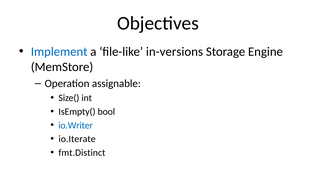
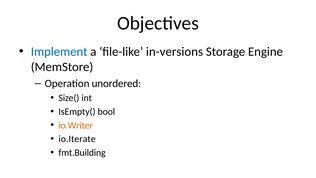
assignable: assignable -> unordered
io.Writer colour: blue -> orange
fmt.Distinct: fmt.Distinct -> fmt.Building
